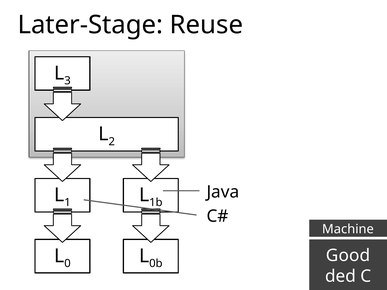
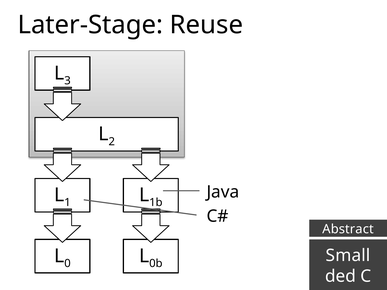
Machine: Machine -> Abstract
Good: Good -> Small
